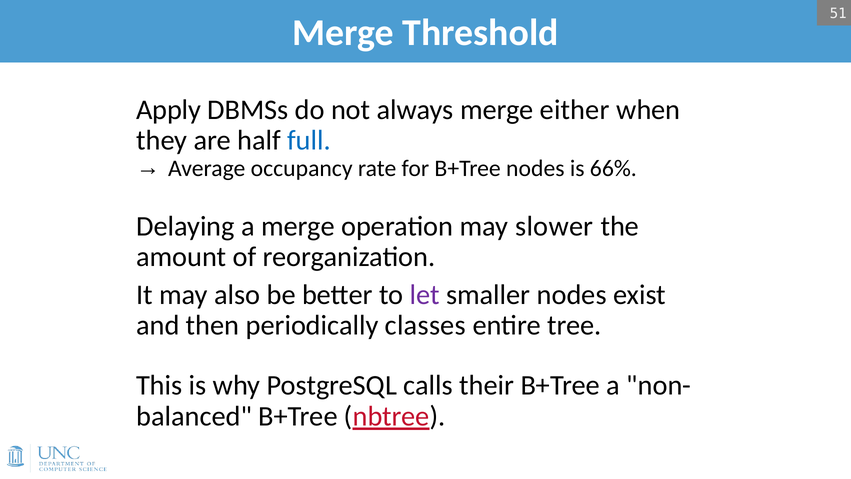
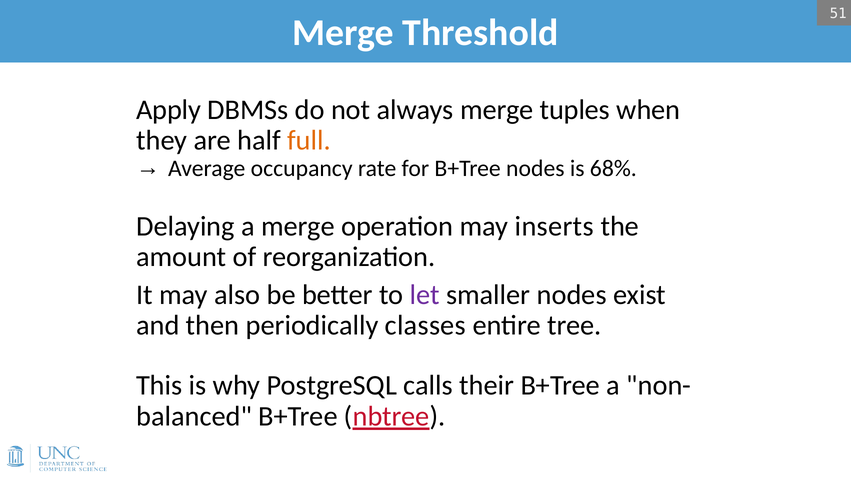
either: either -> tuples
full colour: blue -> orange
66%: 66% -> 68%
slower: slower -> inserts
